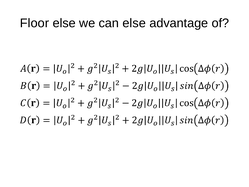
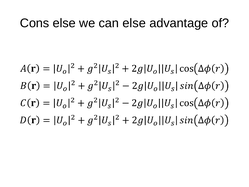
Floor: Floor -> Cons
